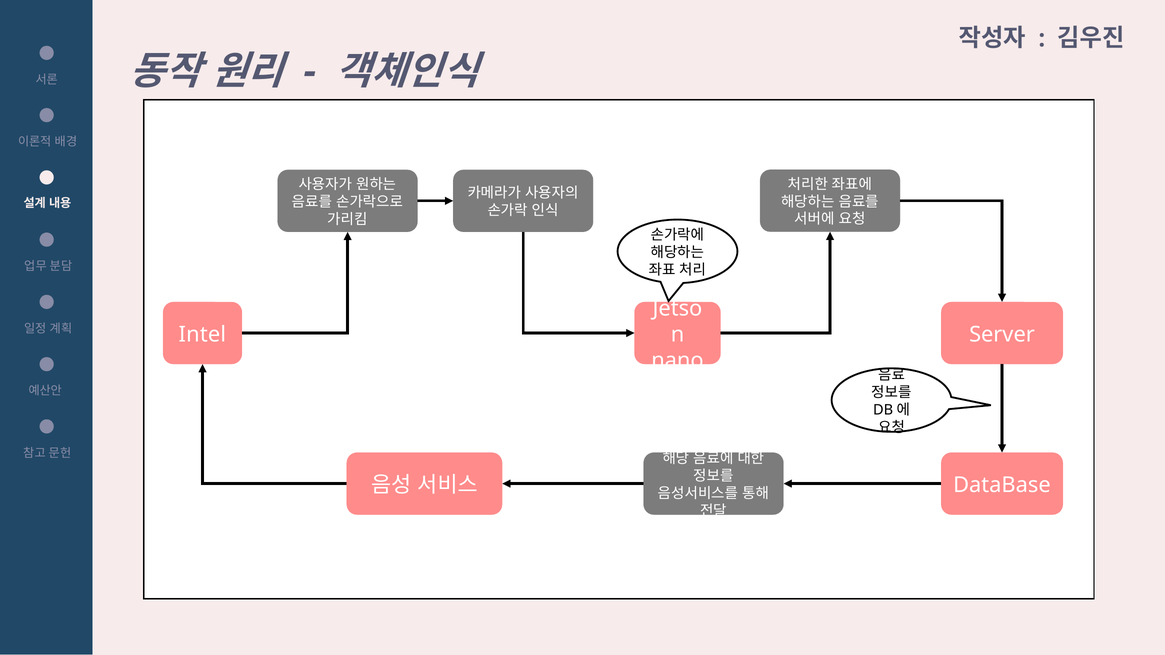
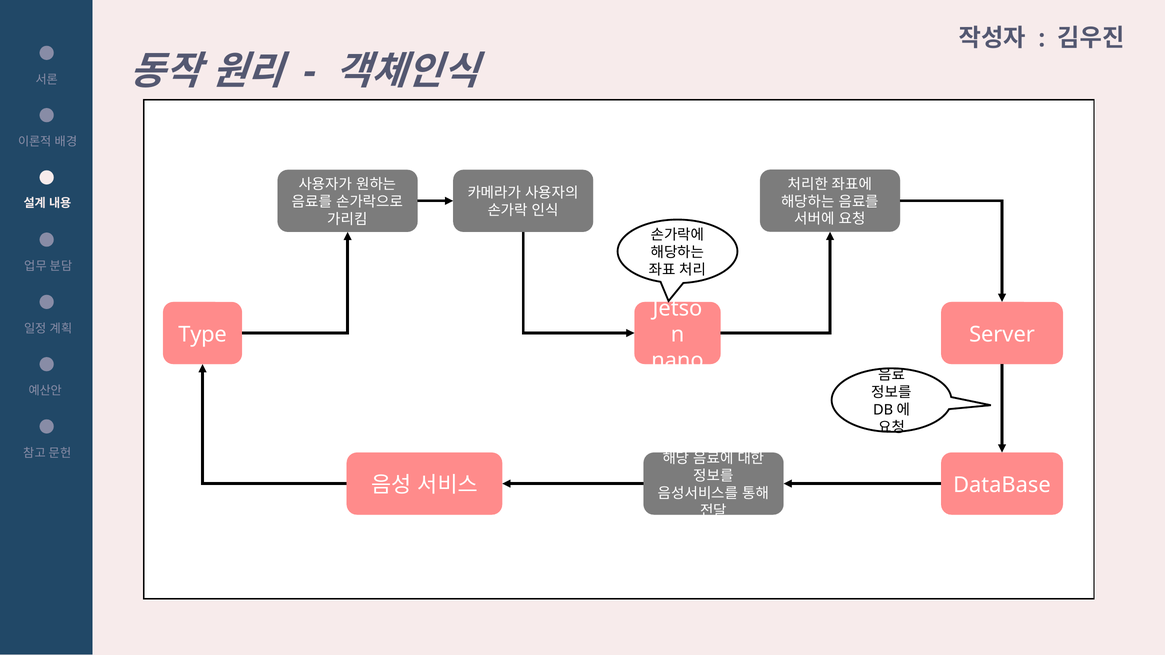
Intel: Intel -> Type
